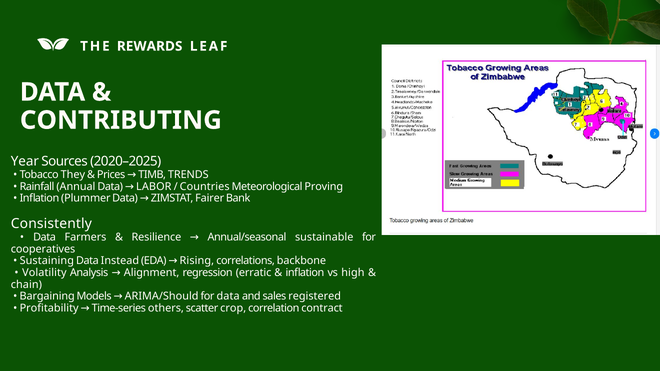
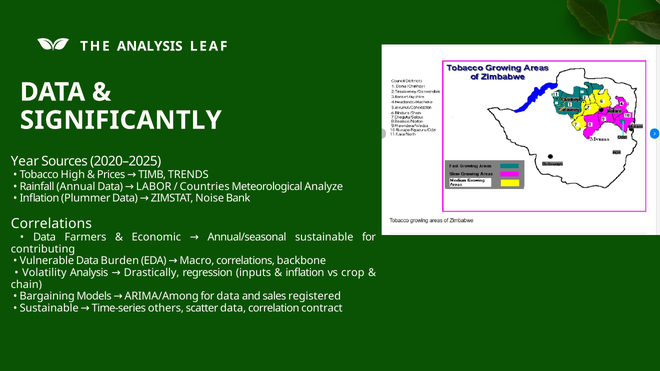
THE REWARDS: REWARDS -> ANALYSIS
CONTRIBUTING: CONTRIBUTING -> SIGNIFICANTLY
They: They -> High
Proving: Proving -> Analyze
Fairer: Fairer -> Noise
Consistently at (51, 224): Consistently -> Correlations
Resilience: Resilience -> Economic
cooperatives: cooperatives -> contributing
Sustaining: Sustaining -> Vulnerable
Instead: Instead -> Burden
Rising: Rising -> Macro
Alignment: Alignment -> Drastically
erratic: erratic -> inputs
high: high -> crop
ARIMA/Should: ARIMA/Should -> ARIMA/Among
Profitability at (49, 308): Profitability -> Sustainable
scatter crop: crop -> data
